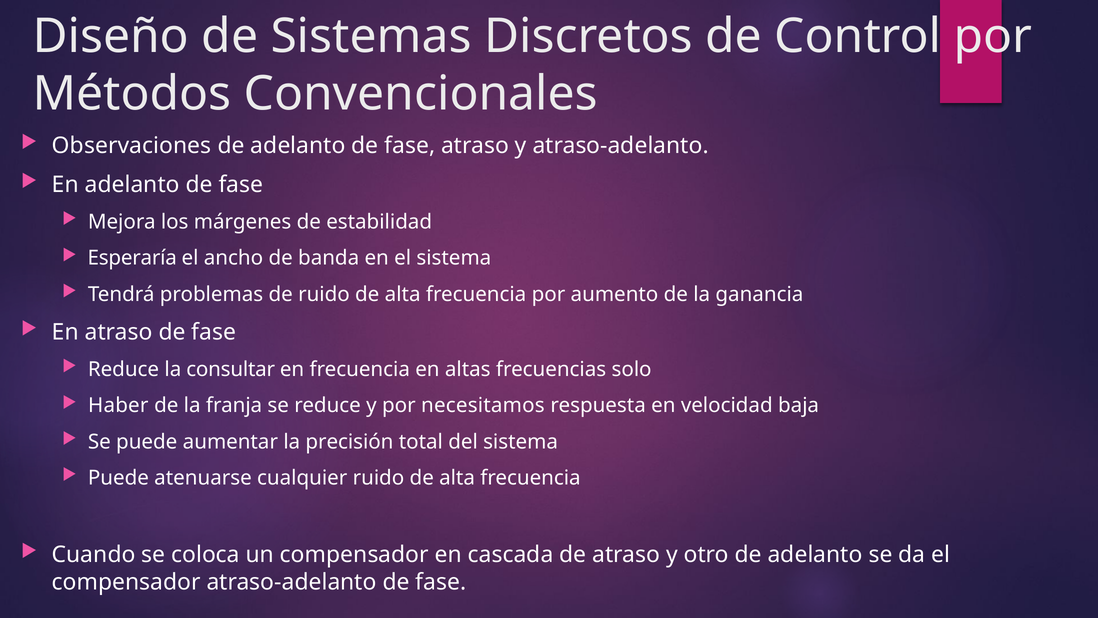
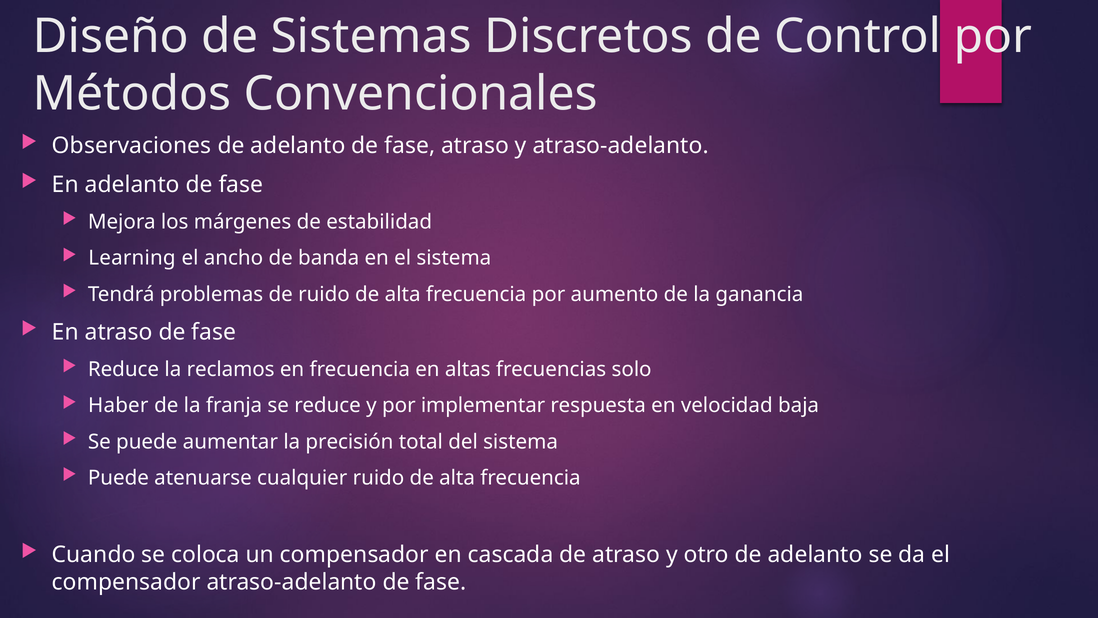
Esperaría: Esperaría -> Learning
consultar: consultar -> reclamos
necesitamos: necesitamos -> implementar
